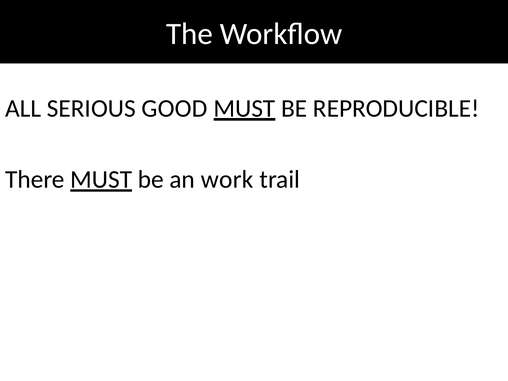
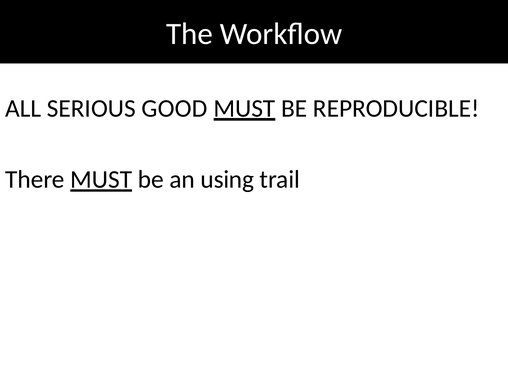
work: work -> using
